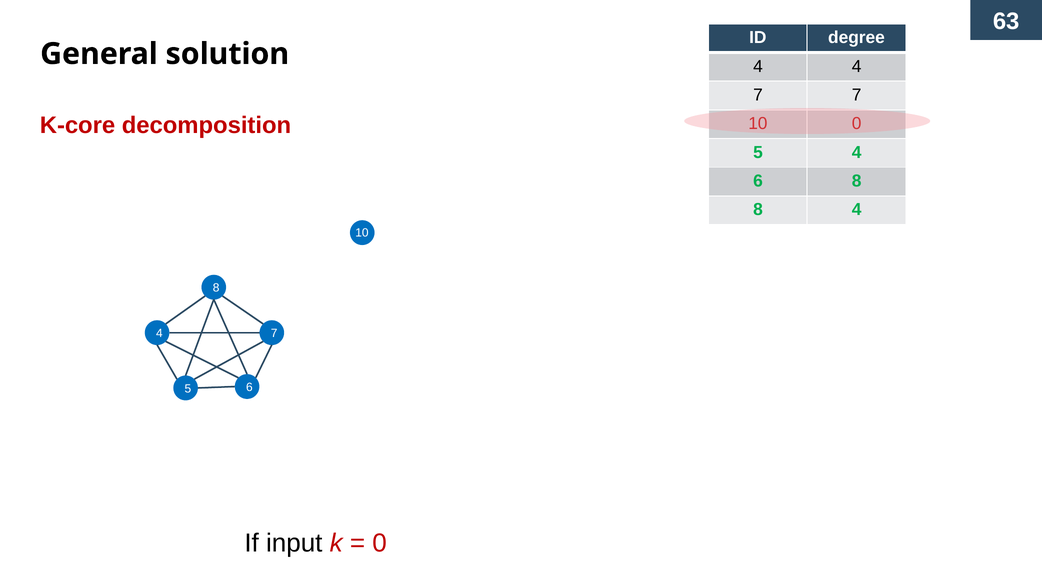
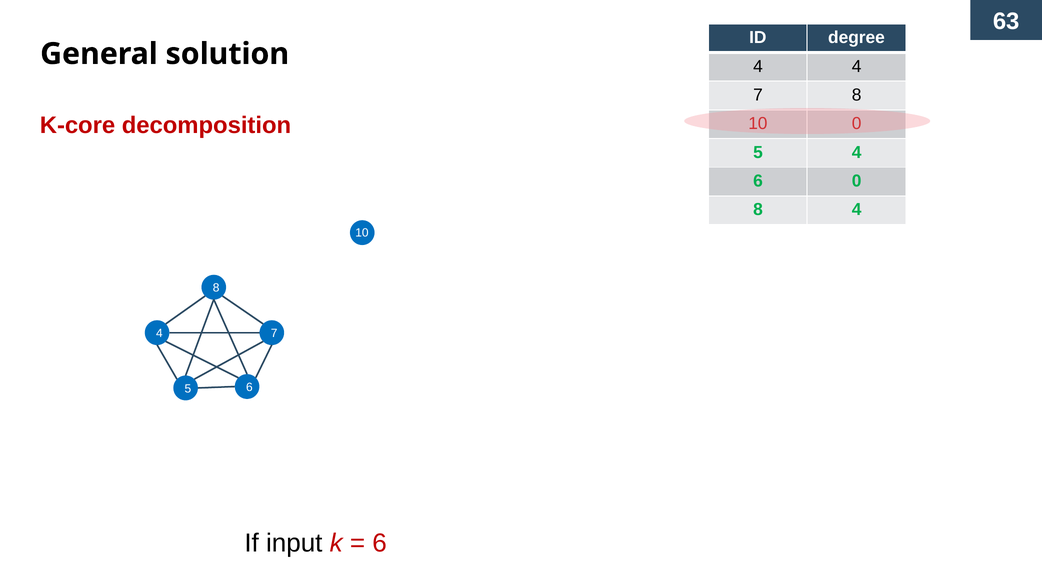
7 7: 7 -> 8
6 8: 8 -> 0
0 at (380, 543): 0 -> 6
